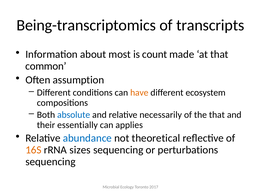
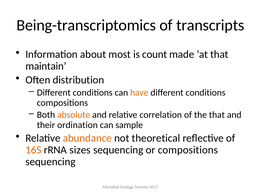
common: common -> maintain
assumption: assumption -> distribution
ecosystem at (206, 92): ecosystem -> conditions
absolute colour: blue -> orange
necessarily: necessarily -> correlation
essentially: essentially -> ordination
applies: applies -> sample
abundance colour: blue -> orange
or perturbations: perturbations -> compositions
